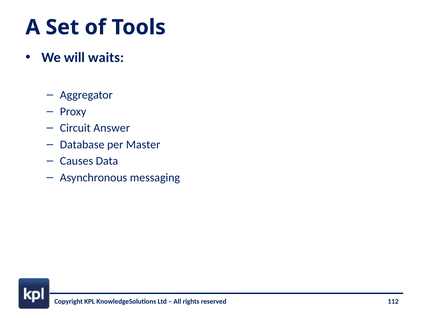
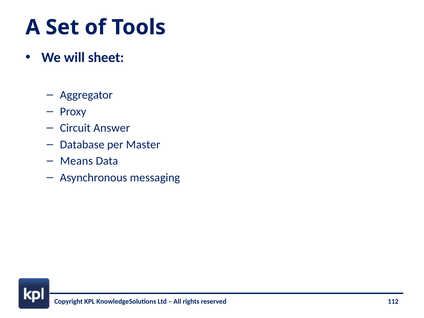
waits: waits -> sheet
Causes: Causes -> Means
